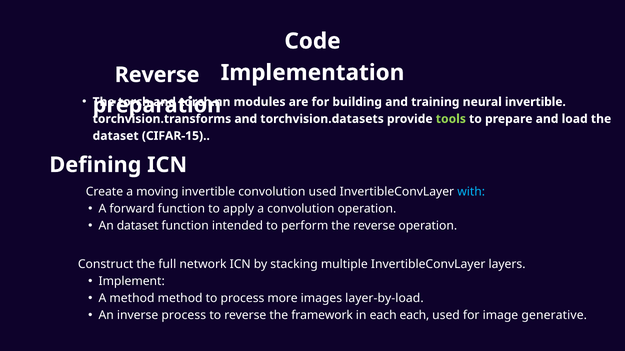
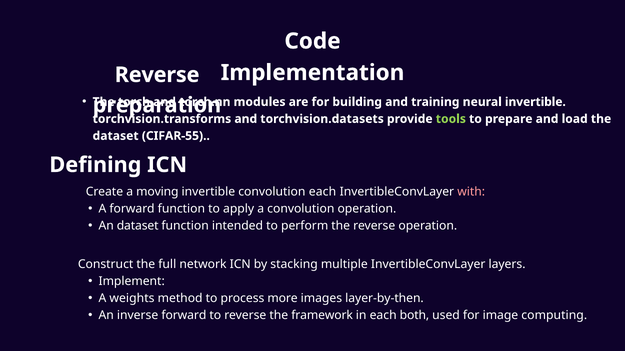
CIFAR-15: CIFAR-15 -> CIFAR-55
convolution used: used -> each
with colour: light blue -> pink
A method: method -> weights
layer-by-load: layer-by-load -> layer-by-then
inverse process: process -> forward
each each: each -> both
generative: generative -> computing
